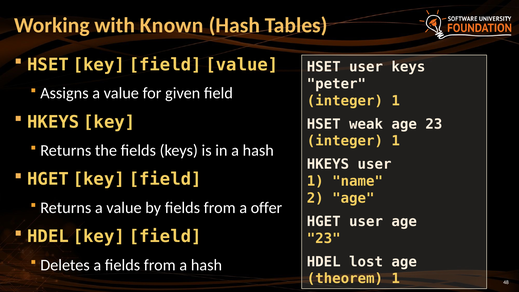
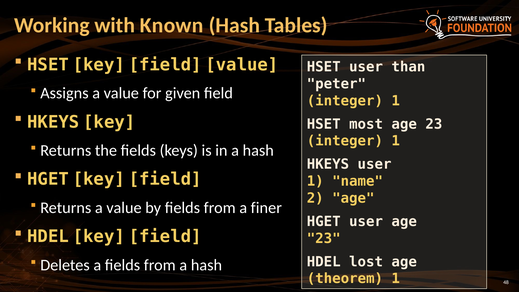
user keys: keys -> than
weak: weak -> most
offer: offer -> finer
